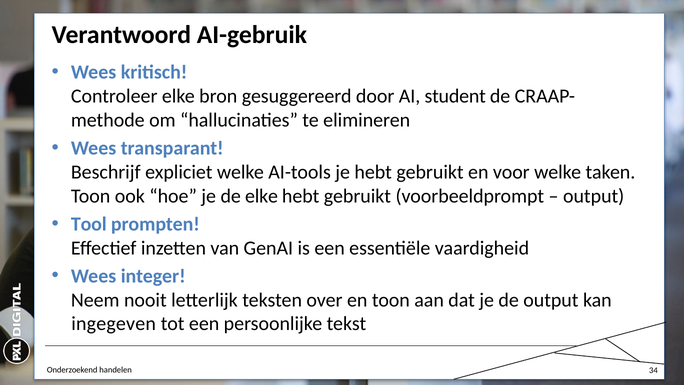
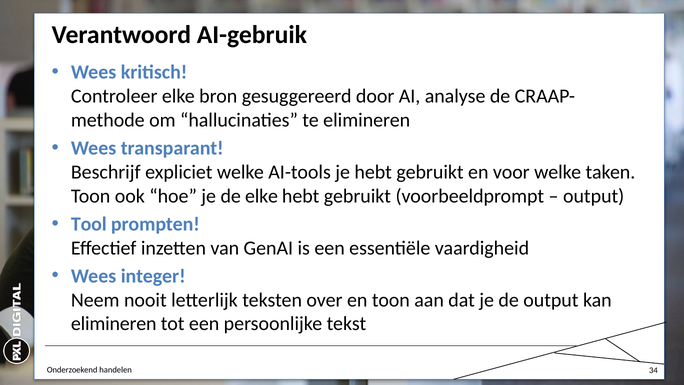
student: student -> analyse
ingegeven at (114, 324): ingegeven -> elimineren
